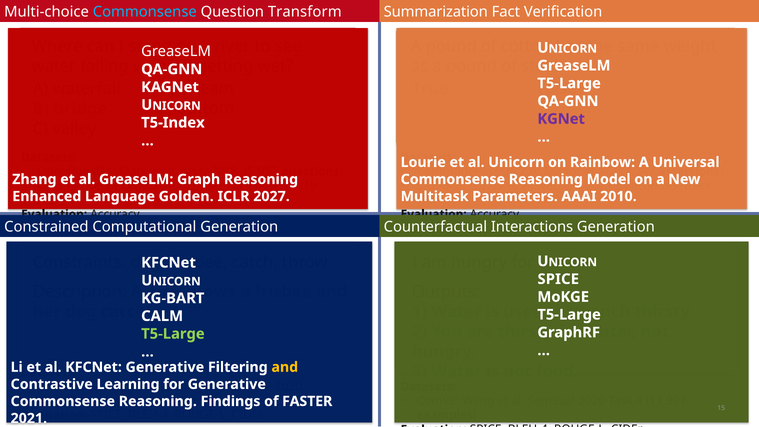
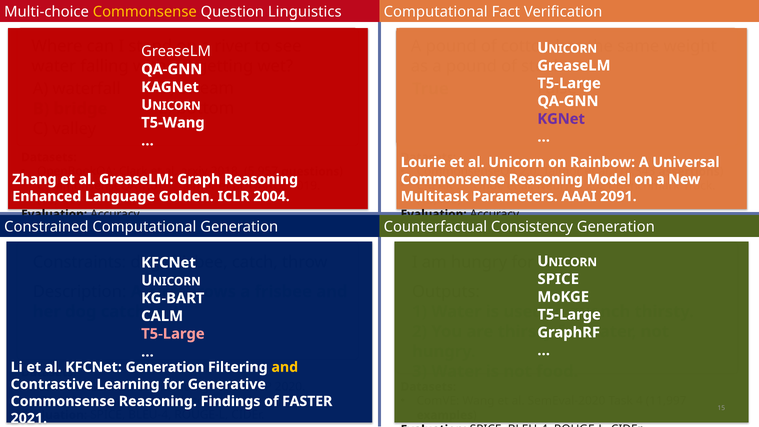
Commonsense at (145, 12) colour: light blue -> yellow
Transform: Transform -> Linguistics
Summarization at (436, 12): Summarization -> Computational
T5-Index: T5-Index -> T5-Wang
2027: 2027 -> 2004
2010: 2010 -> 2091
Interactions: Interactions -> Consistency
T5-Large at (173, 334) colour: light green -> pink
KFCNet Generative: Generative -> Generation
